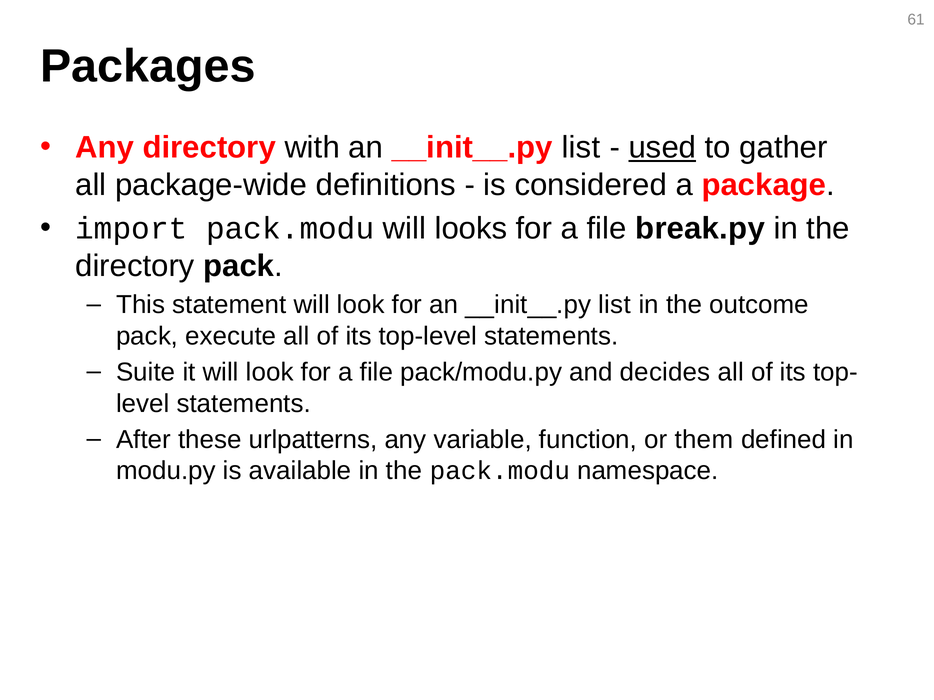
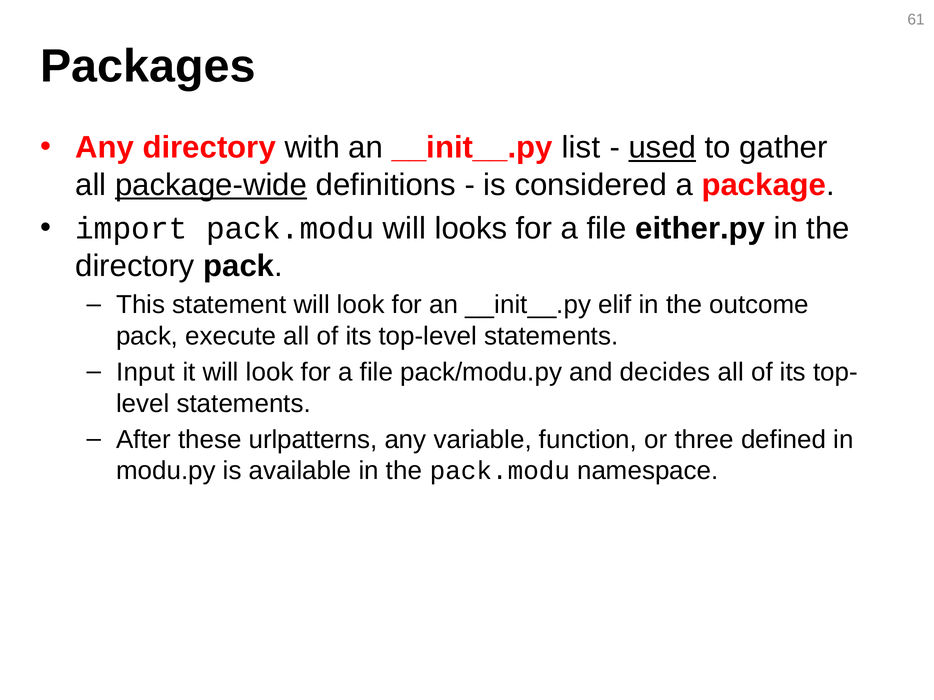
package-wide underline: none -> present
break.py: break.py -> either.py
for an __init__.py list: list -> elif
Suite: Suite -> Input
them: them -> three
